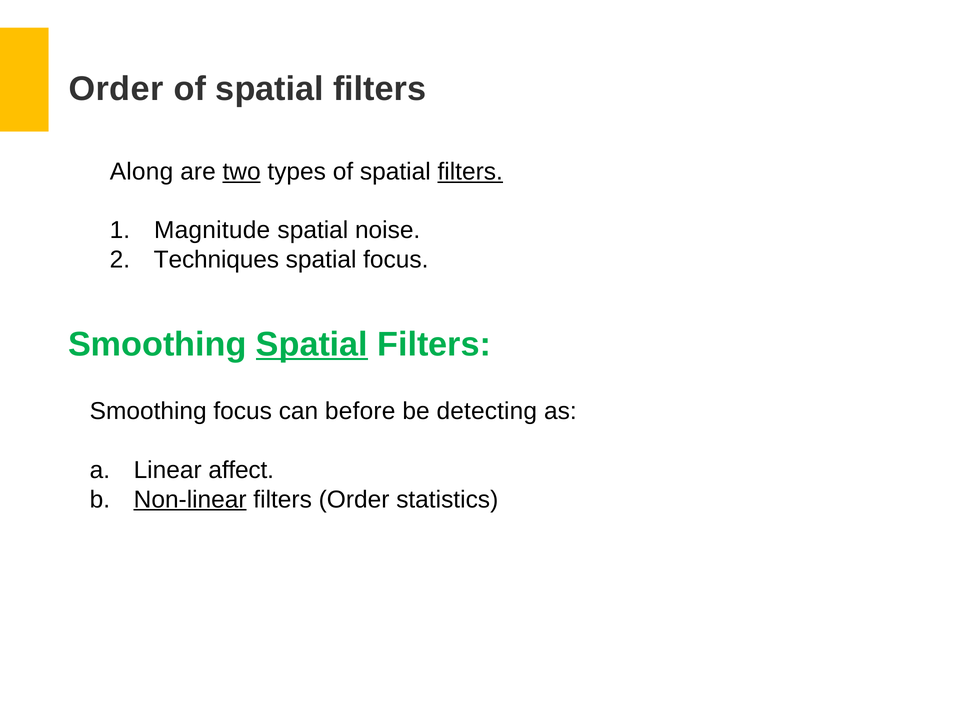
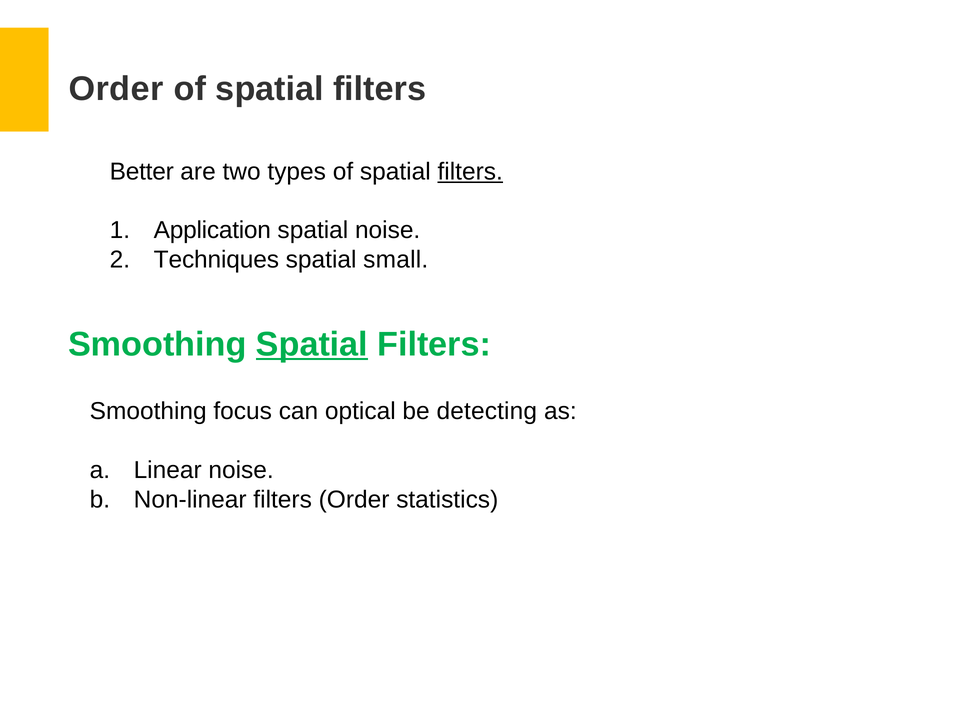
Along: Along -> Better
two underline: present -> none
Magnitude: Magnitude -> Application
spatial focus: focus -> small
before: before -> optical
Linear affect: affect -> noise
Non-linear underline: present -> none
